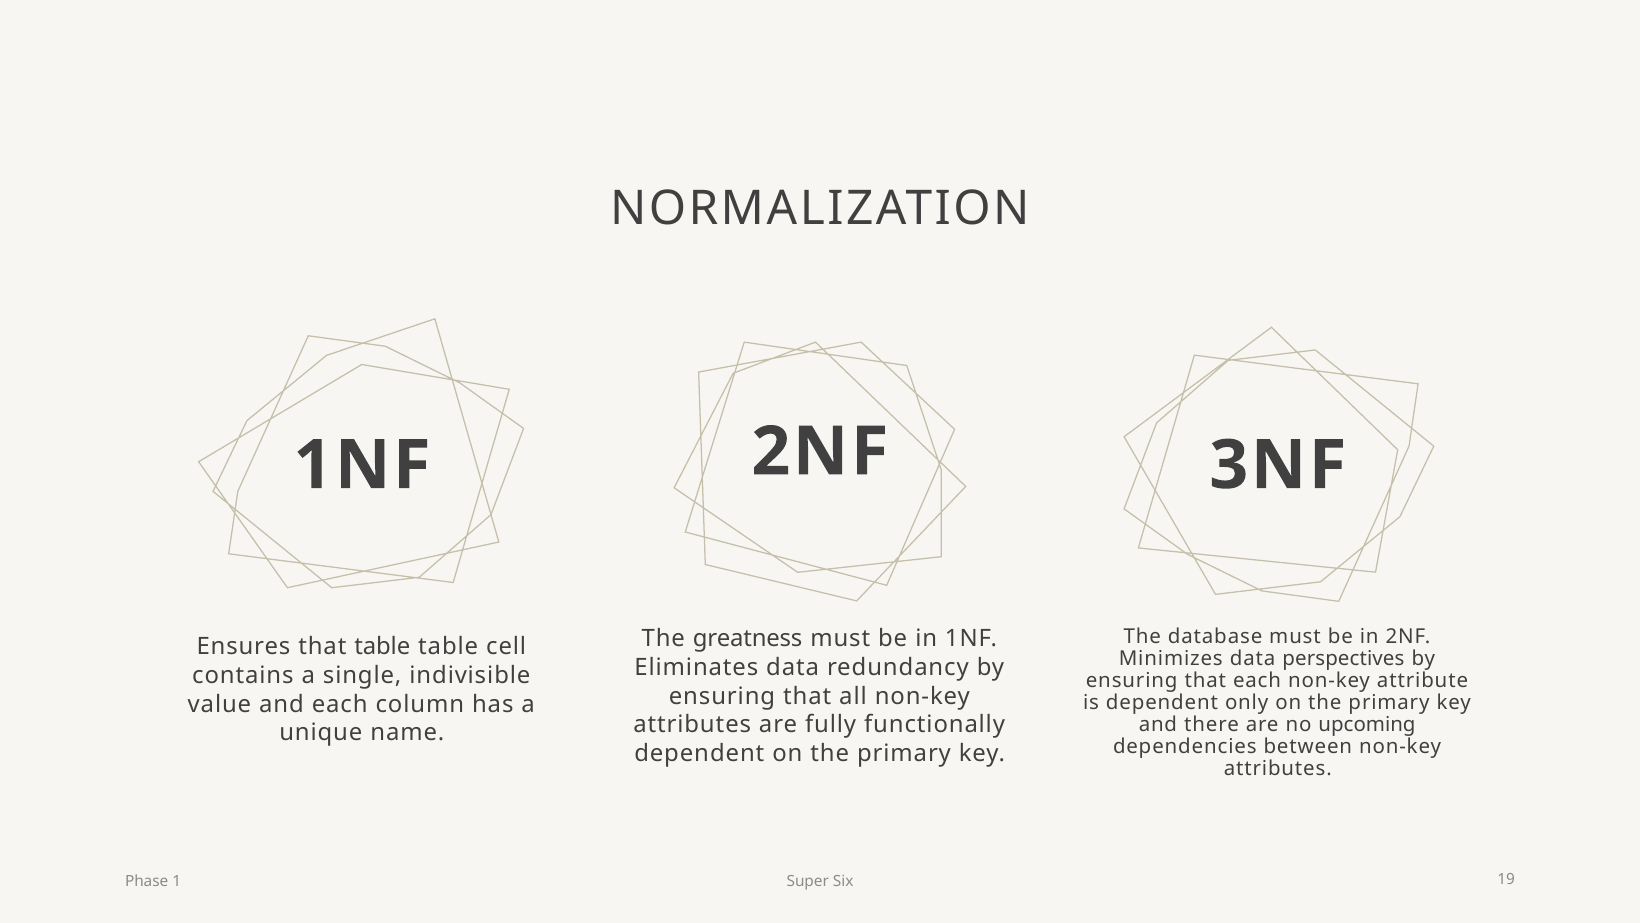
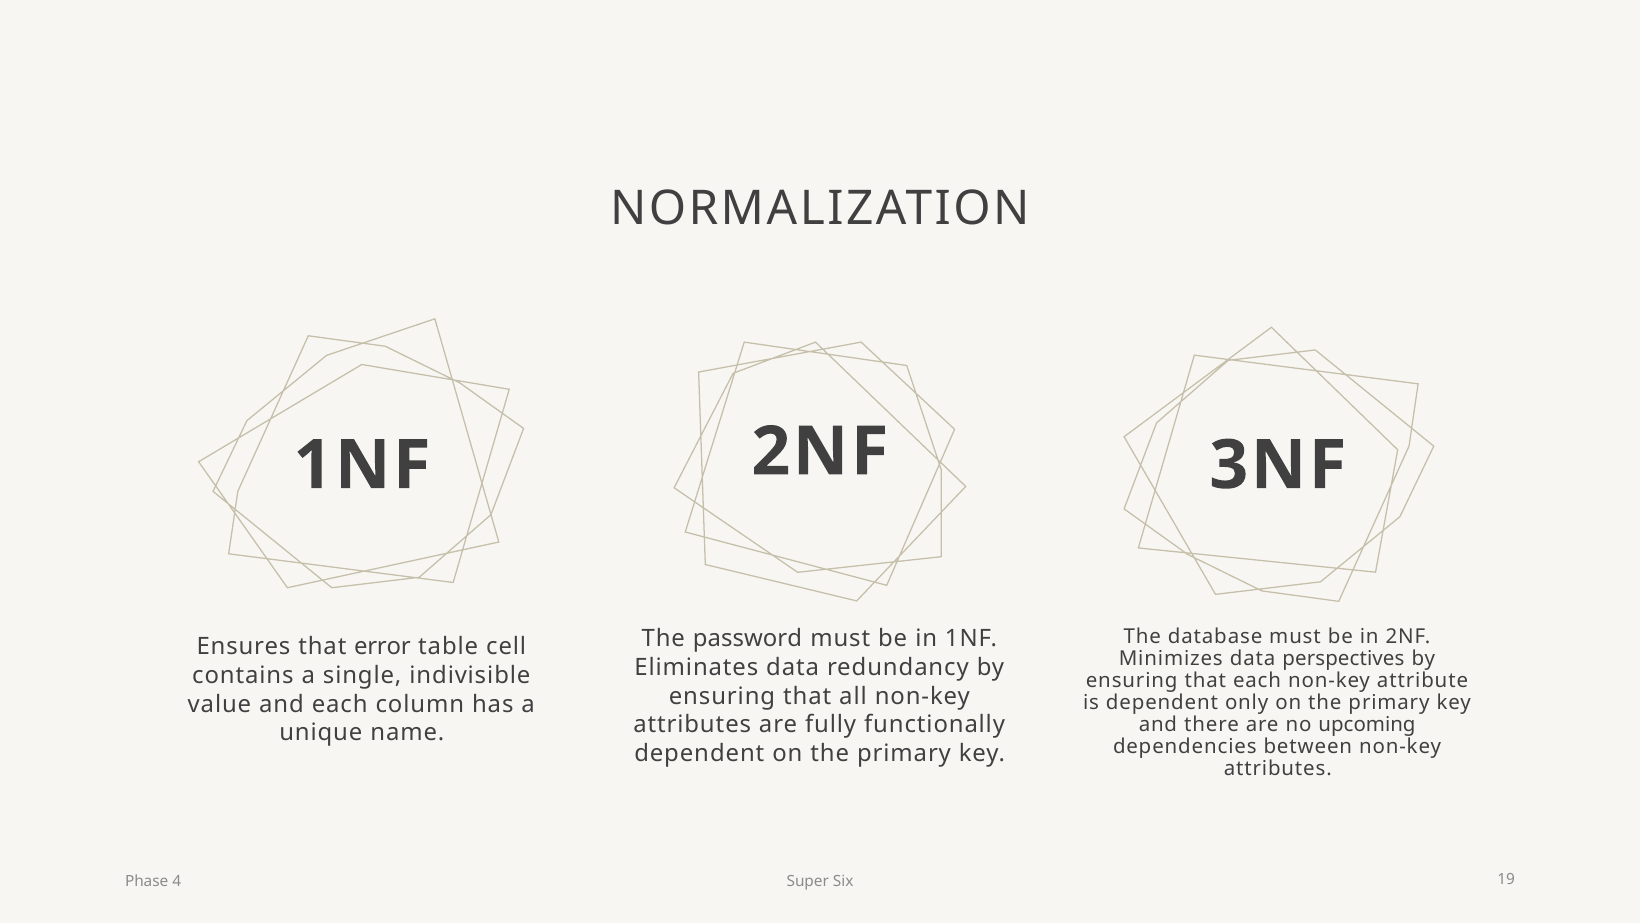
greatness: greatness -> password
that table: table -> error
1: 1 -> 4
